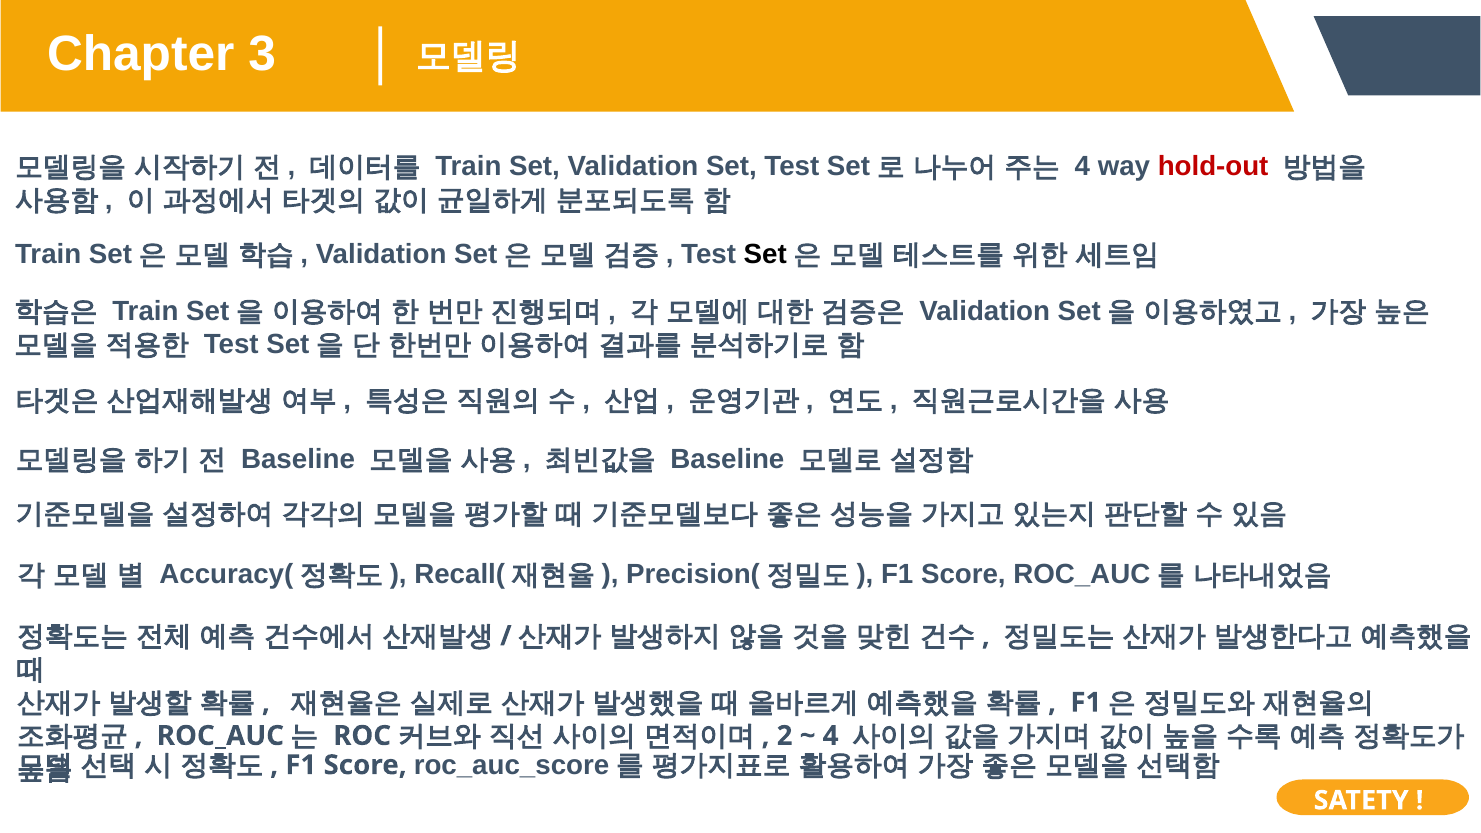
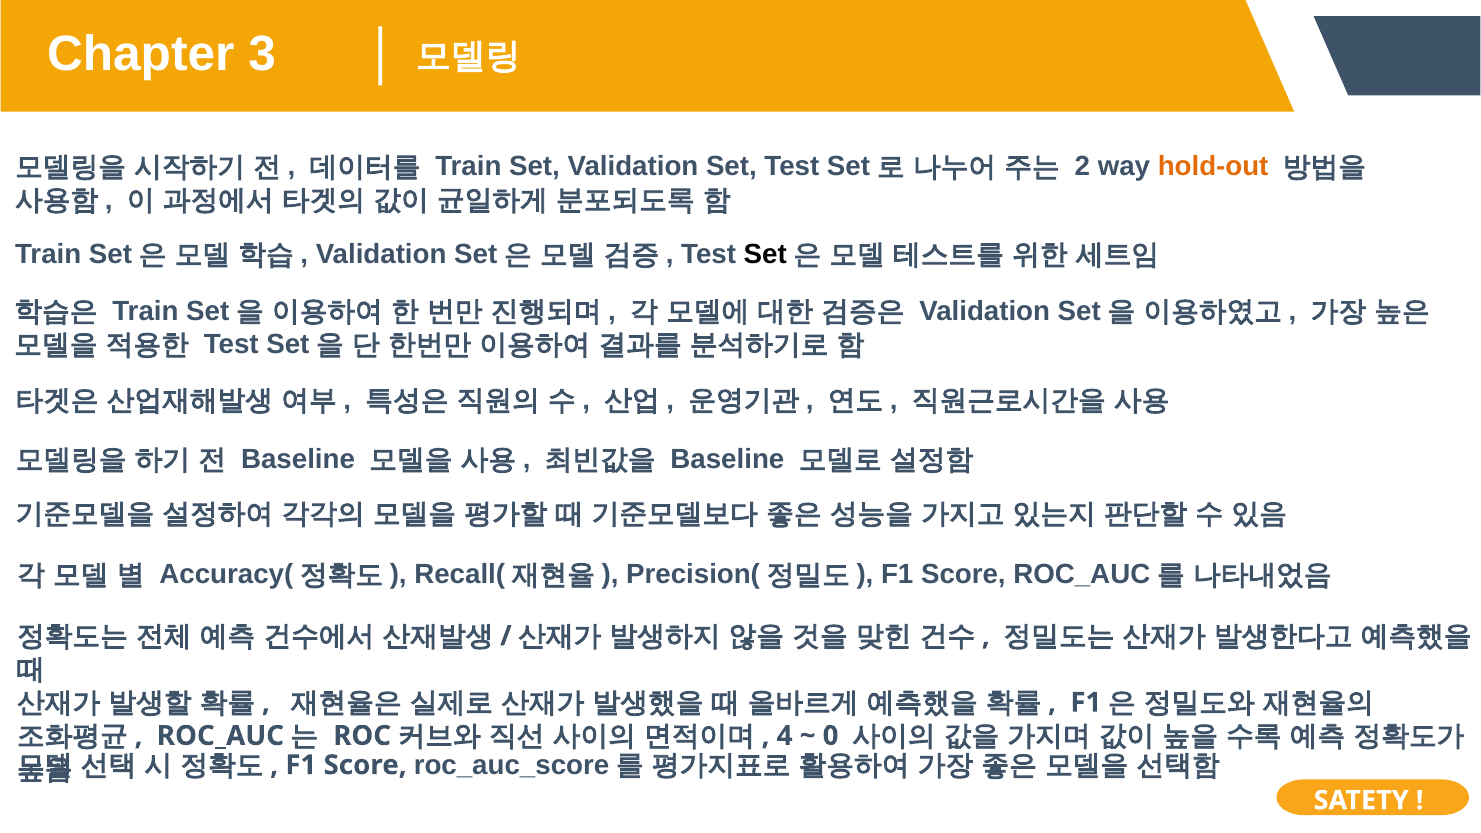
4 at (1082, 167): 4 -> 2
hold-out colour: red -> orange
2: 2 -> 4
4 at (831, 736): 4 -> 0
